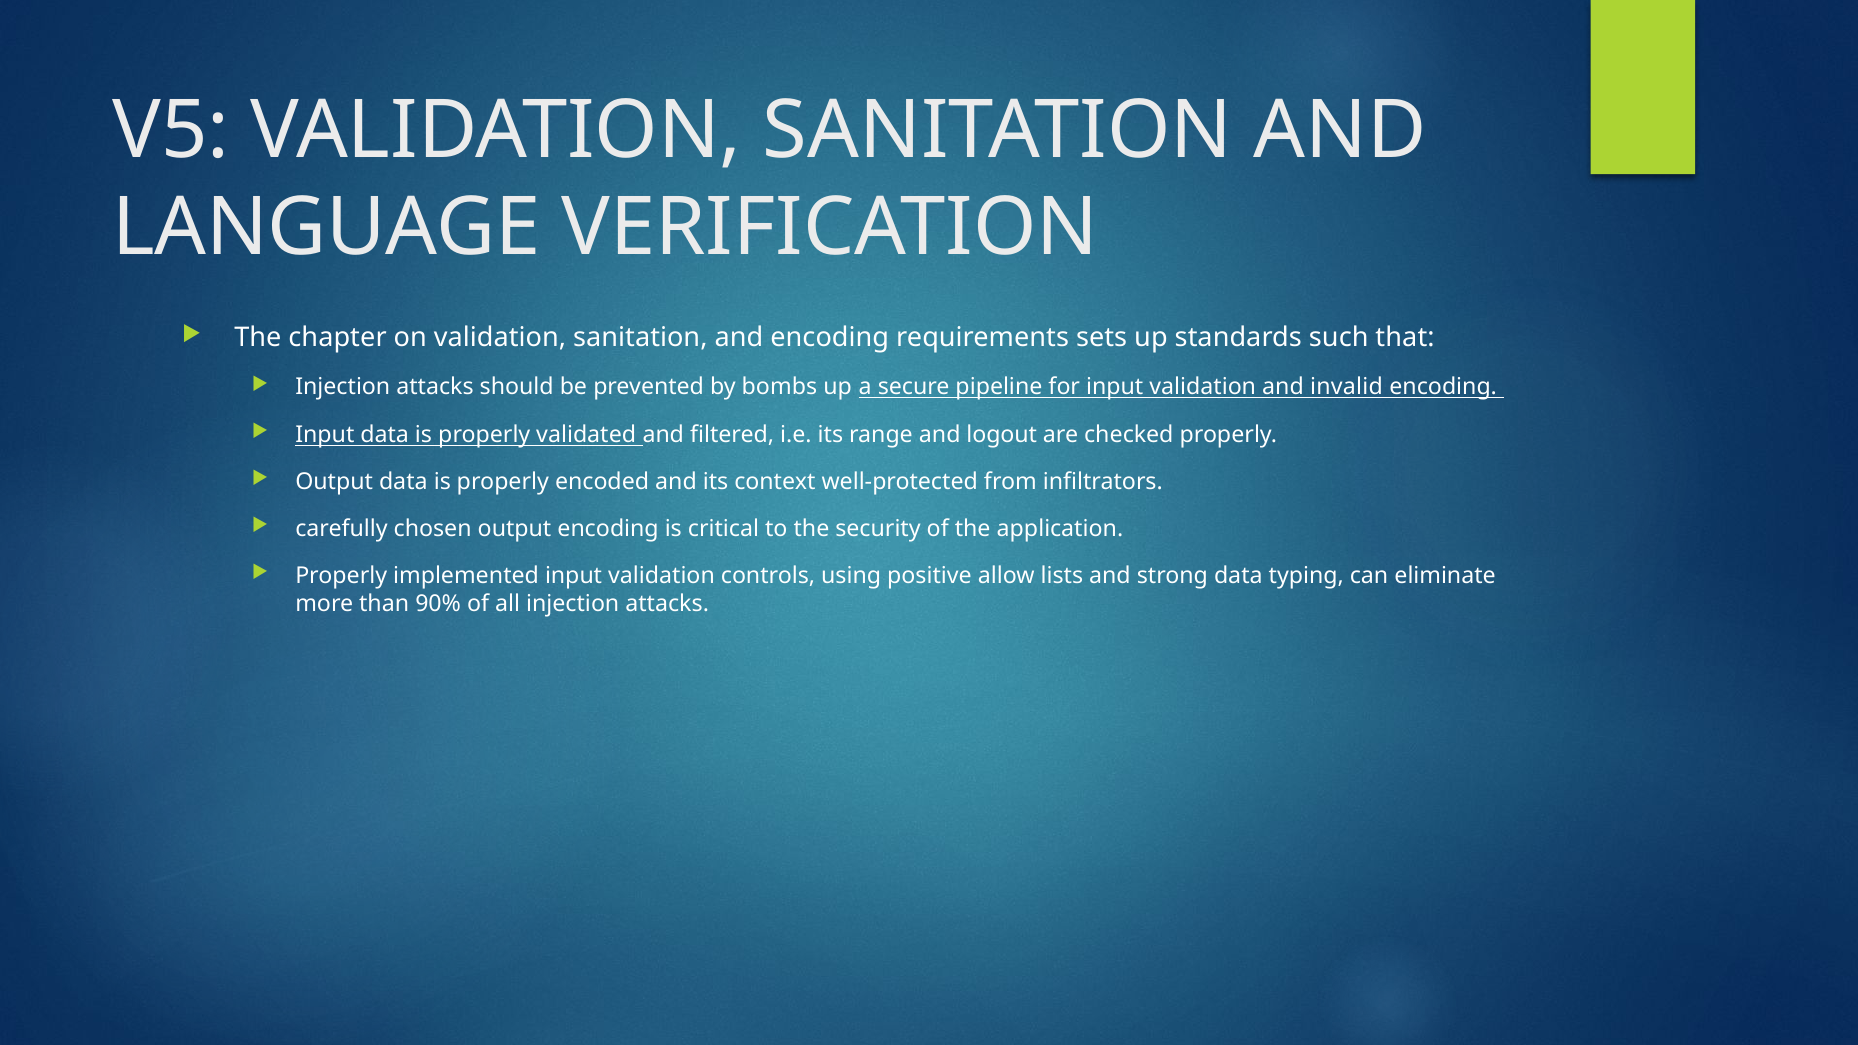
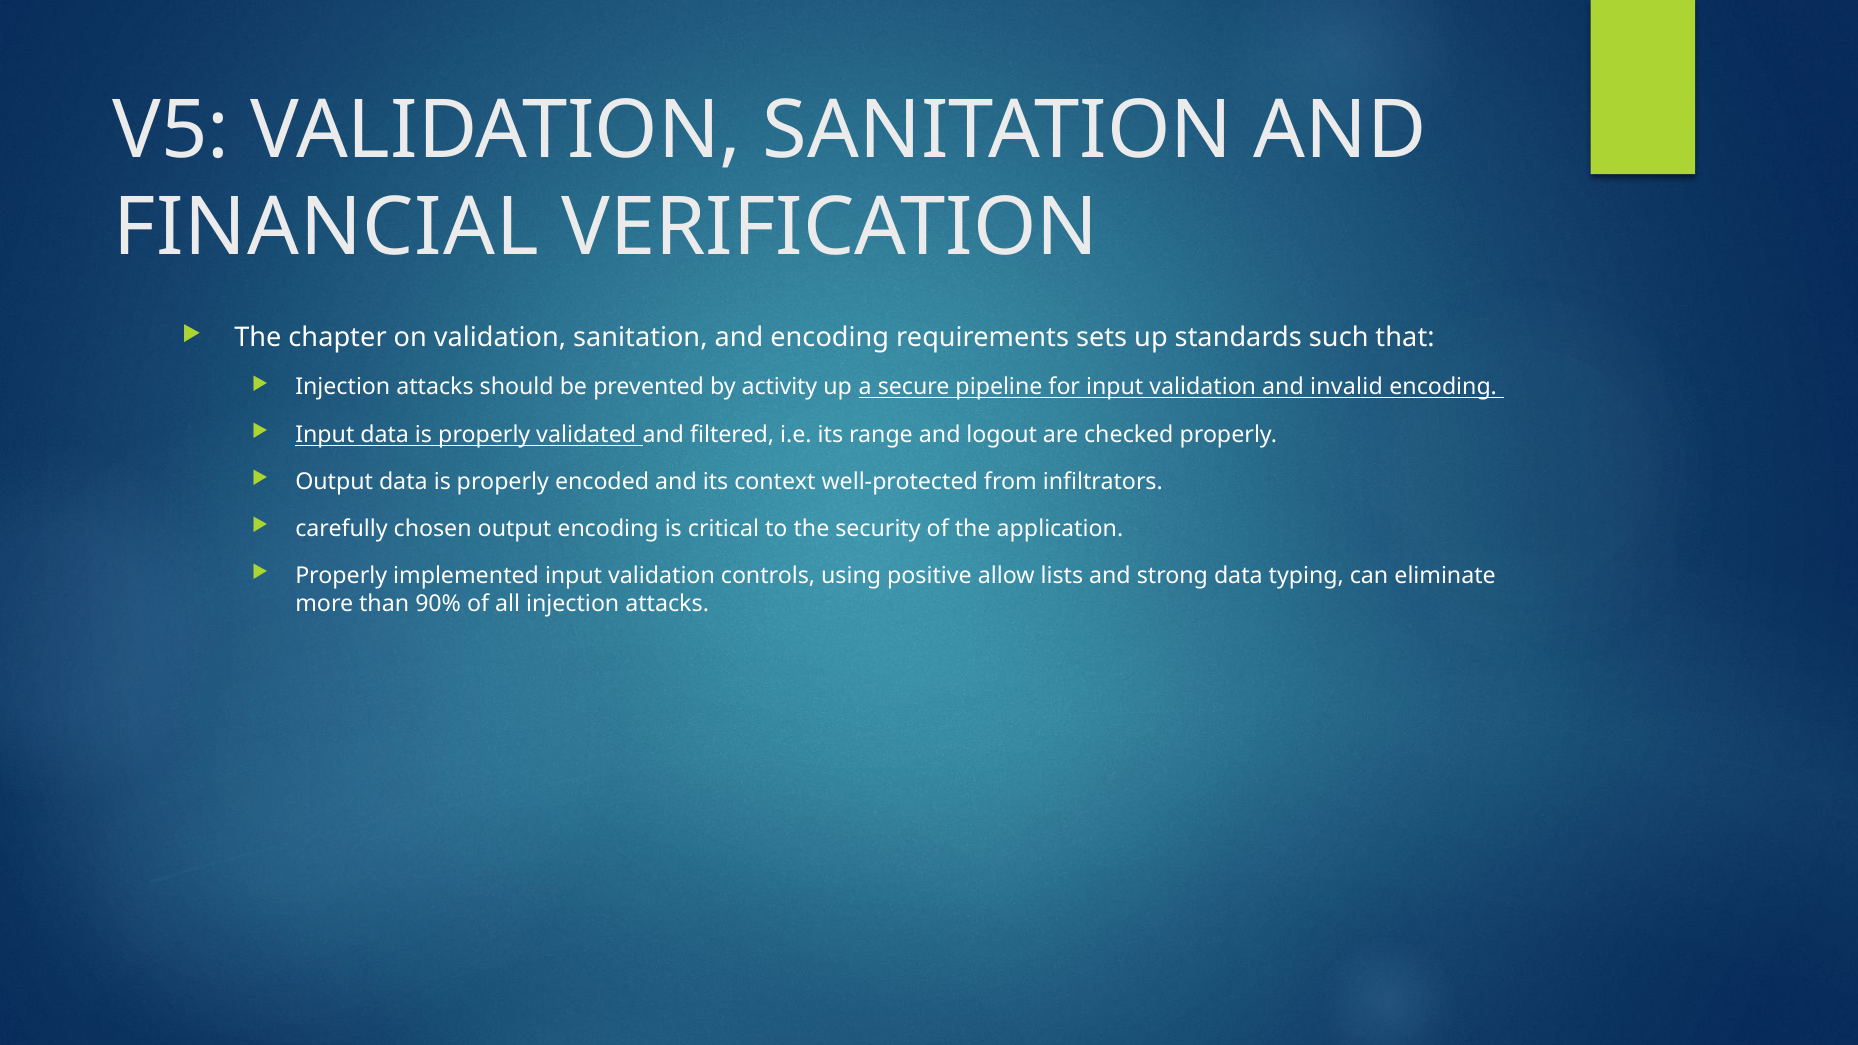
LANGUAGE: LANGUAGE -> FINANCIAL
bombs: bombs -> activity
